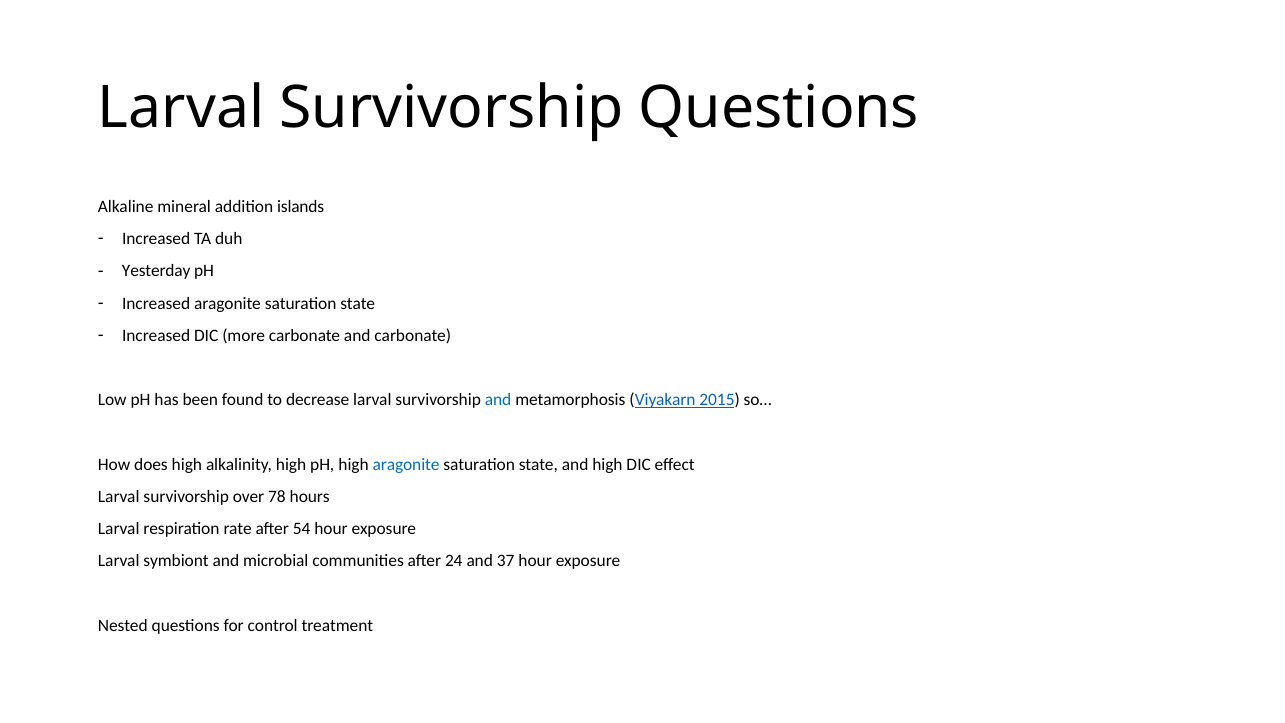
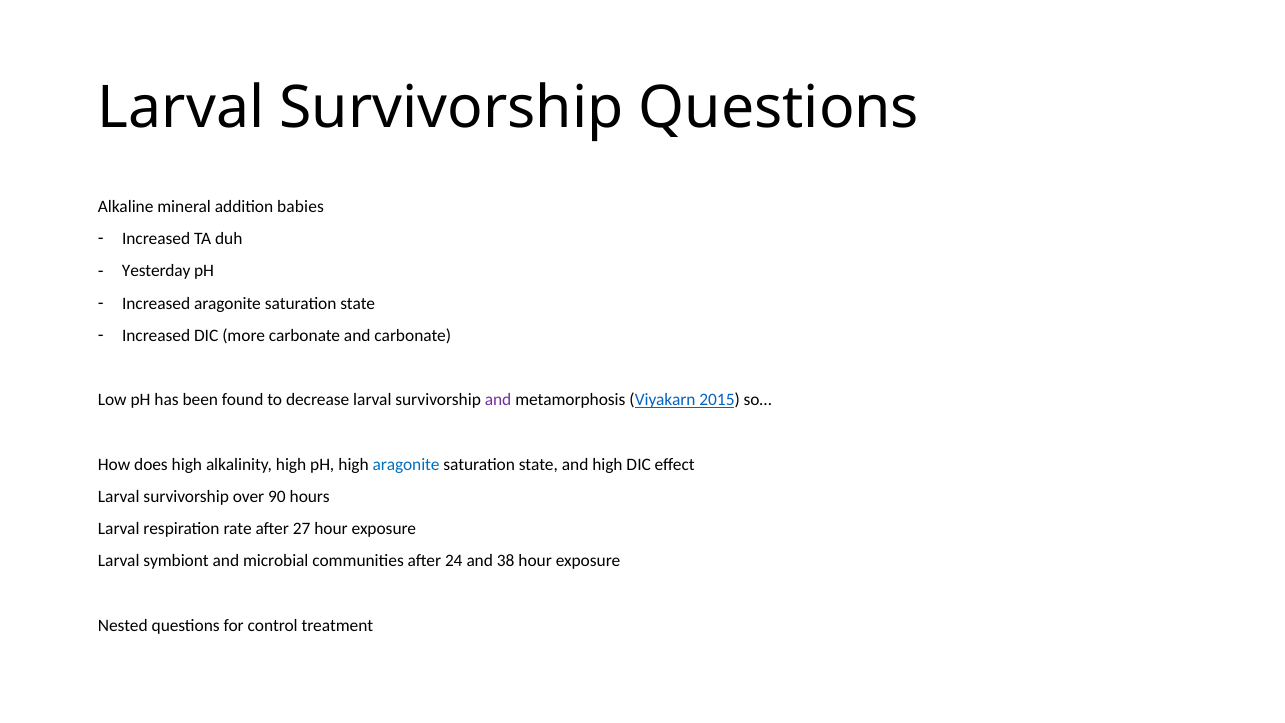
islands: islands -> babies
and at (498, 400) colour: blue -> purple
78: 78 -> 90
54: 54 -> 27
37: 37 -> 38
